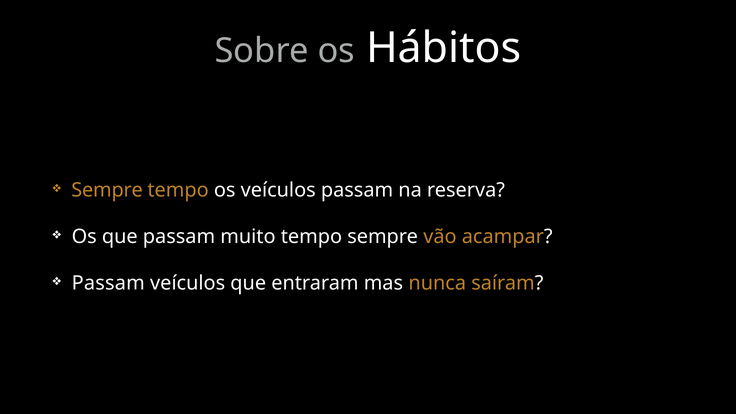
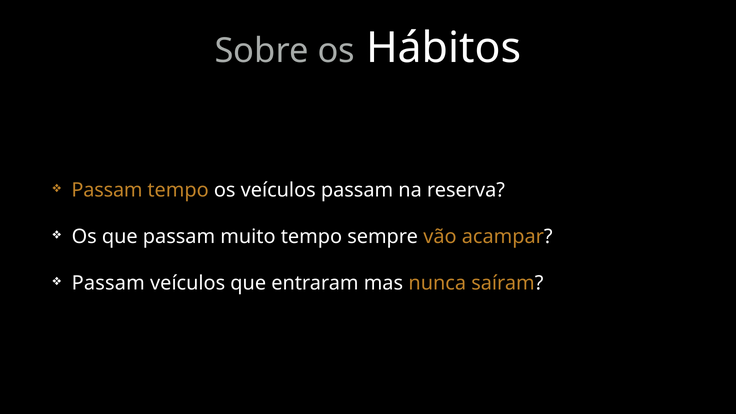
Sempre at (107, 190): Sempre -> Passam
